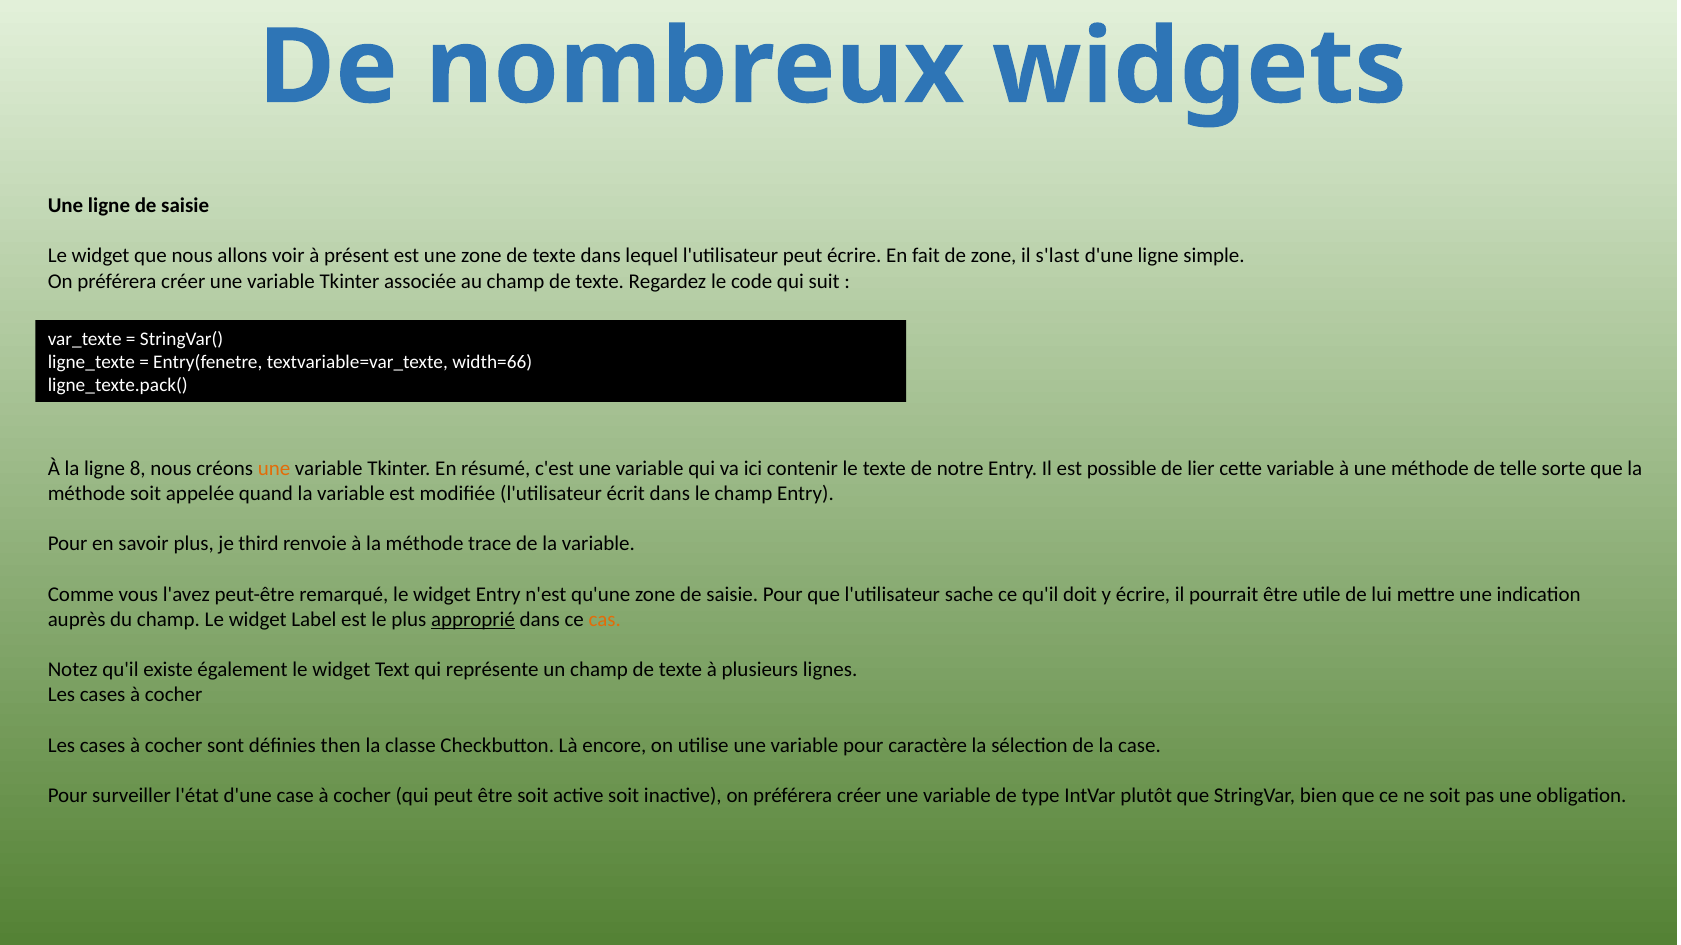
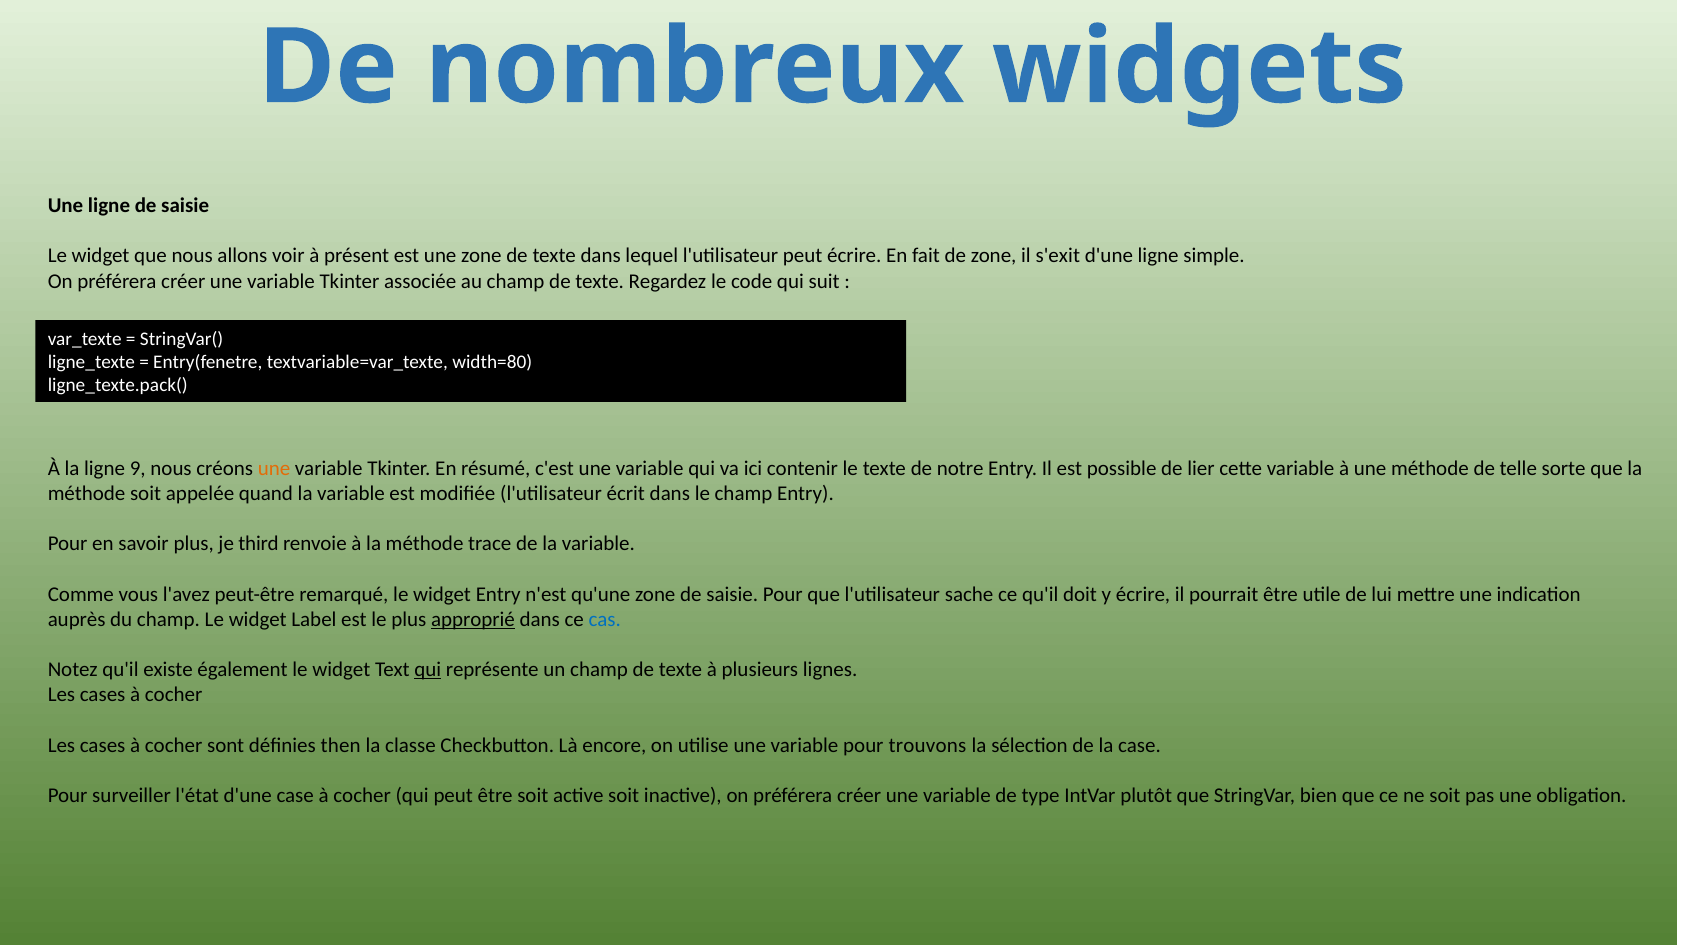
s'last: s'last -> s'exit
width=66: width=66 -> width=80
8: 8 -> 9
cas colour: orange -> blue
qui at (428, 670) underline: none -> present
caractère: caractère -> trouvons
